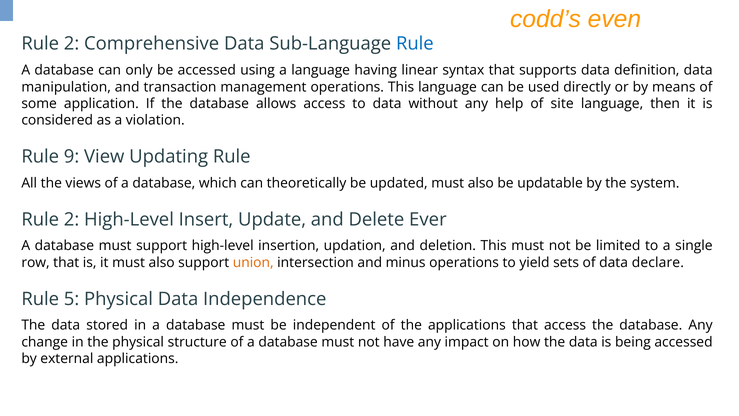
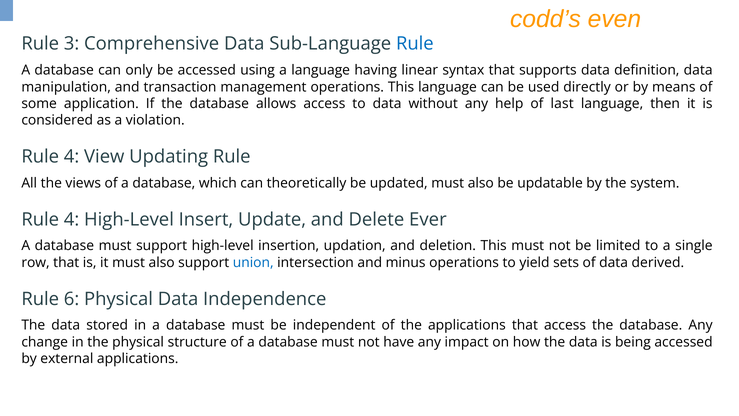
2 at (72, 44): 2 -> 3
site: site -> last
9 at (72, 156): 9 -> 4
2 at (72, 219): 2 -> 4
union colour: orange -> blue
declare: declare -> derived
5: 5 -> 6
